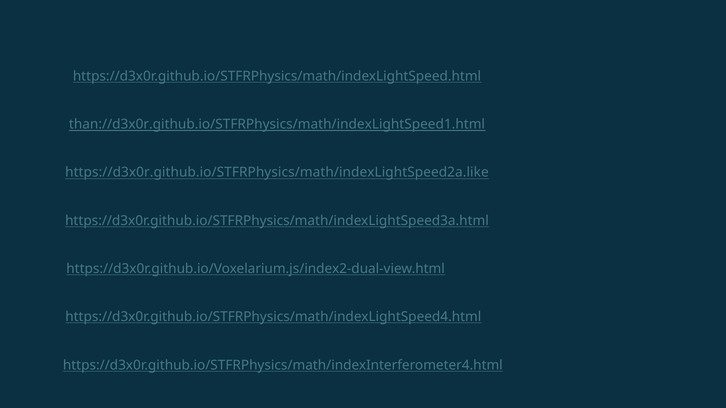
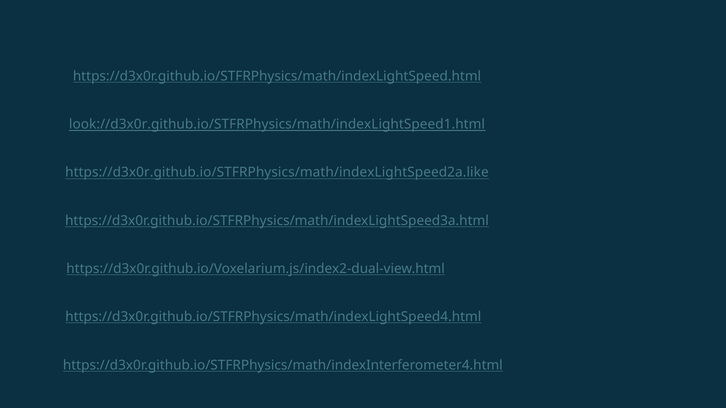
than://d3x0r.github.io/STFRPhysics/math/indexLightSpeed1.html: than://d3x0r.github.io/STFRPhysics/math/indexLightSpeed1.html -> look://d3x0r.github.io/STFRPhysics/math/indexLightSpeed1.html
